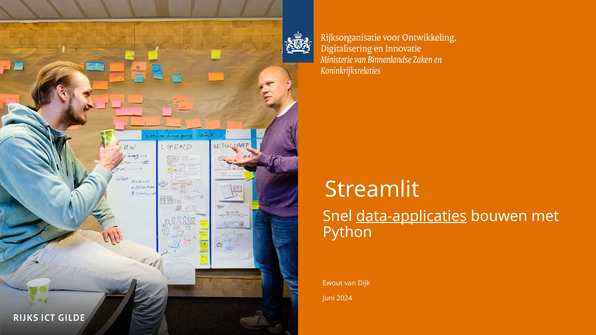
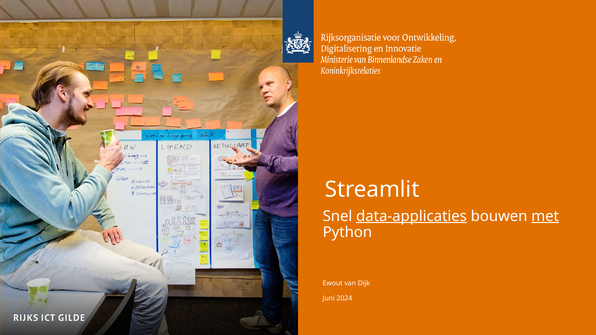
met underline: none -> present
